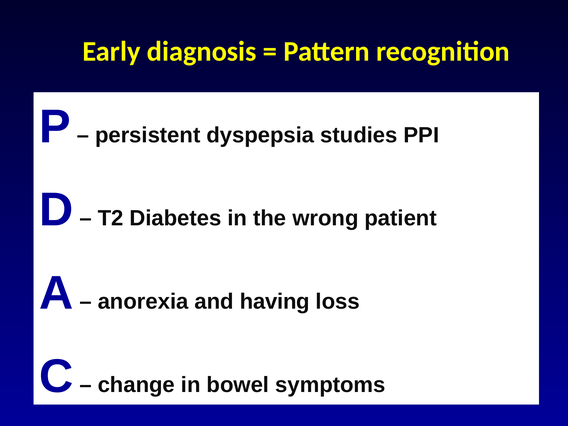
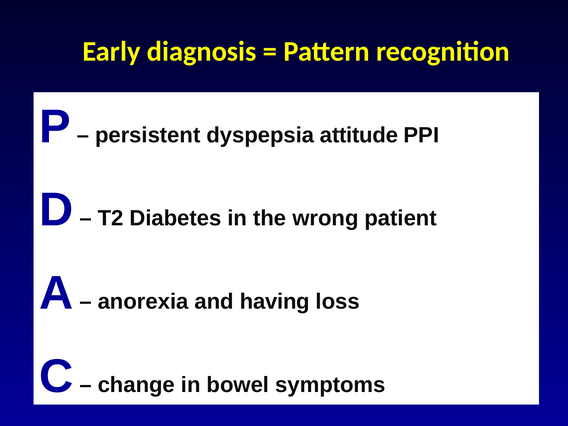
studies: studies -> attitude
